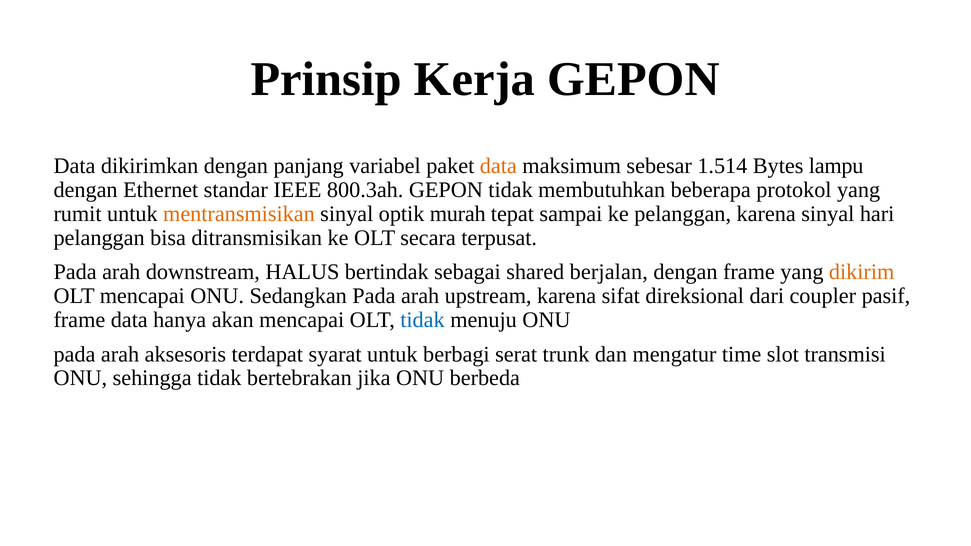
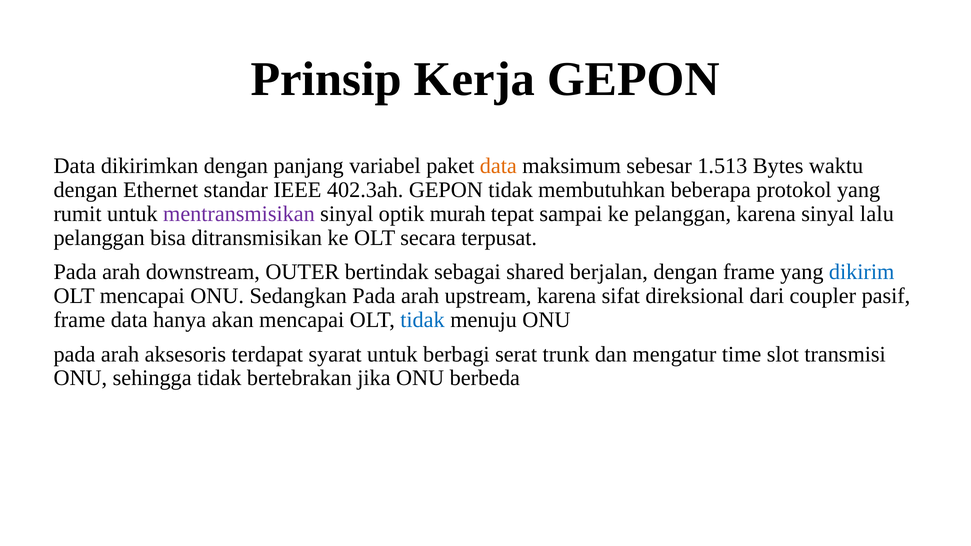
1.514: 1.514 -> 1.513
lampu: lampu -> waktu
800.3ah: 800.3ah -> 402.3ah
mentransmisikan colour: orange -> purple
hari: hari -> lalu
HALUS: HALUS -> OUTER
dikirim colour: orange -> blue
